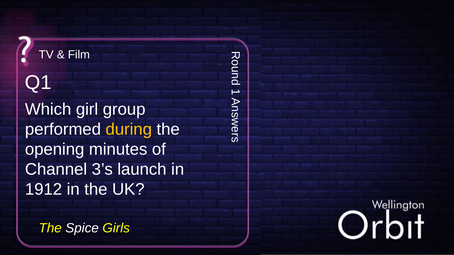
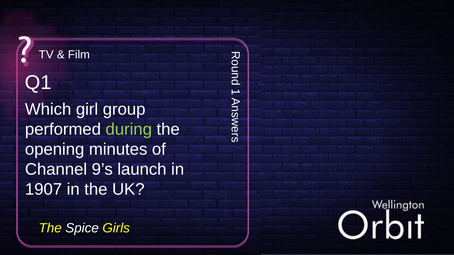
during colour: yellow -> light green
3’s: 3’s -> 9’s
1912: 1912 -> 1907
